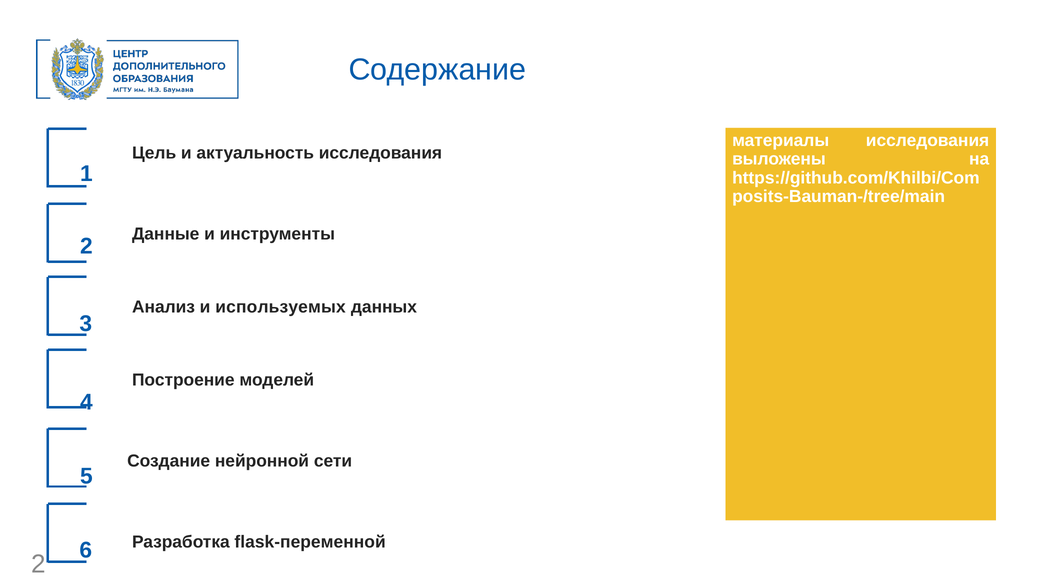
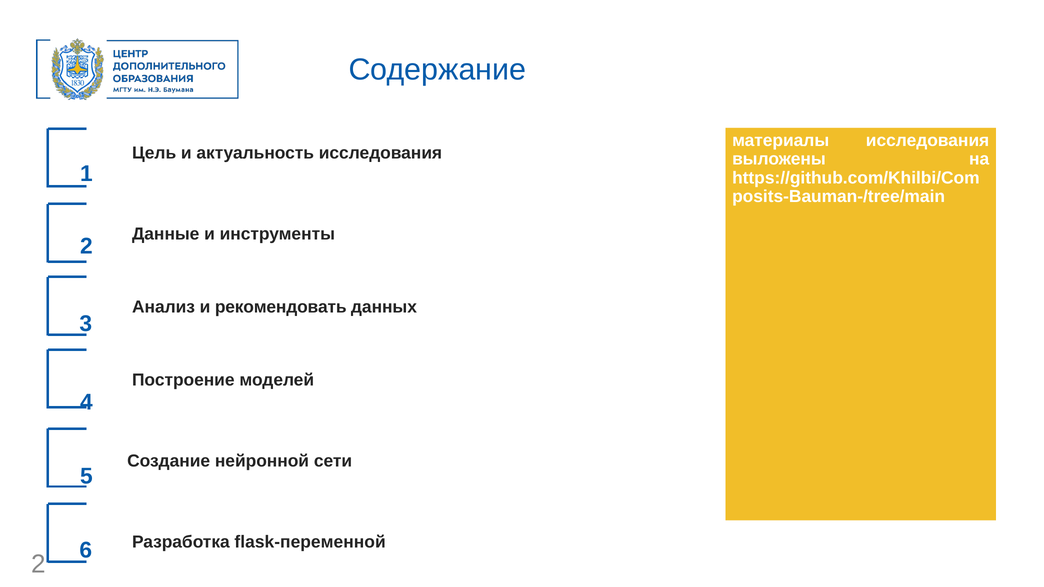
используемых: используемых -> рекомендовать
